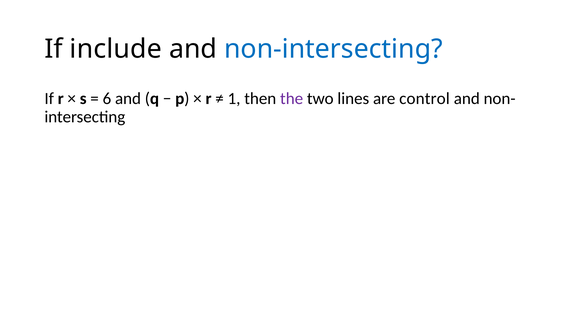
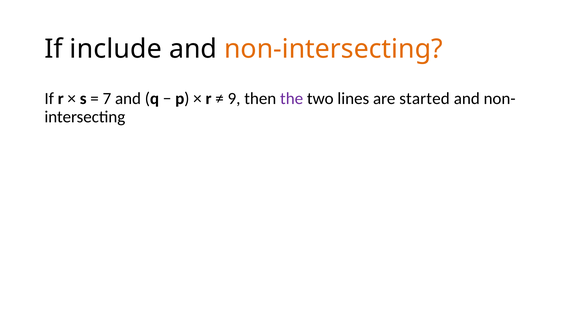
non-intersecting colour: blue -> orange
6: 6 -> 7
1: 1 -> 9
control: control -> started
